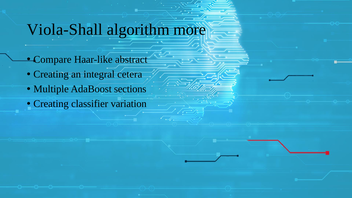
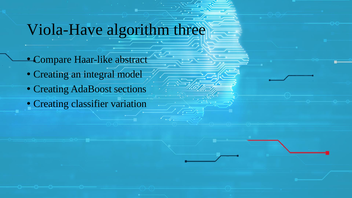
Viola-Shall: Viola-Shall -> Viola-Have
more: more -> three
cetera: cetera -> model
Multiple at (51, 89): Multiple -> Creating
